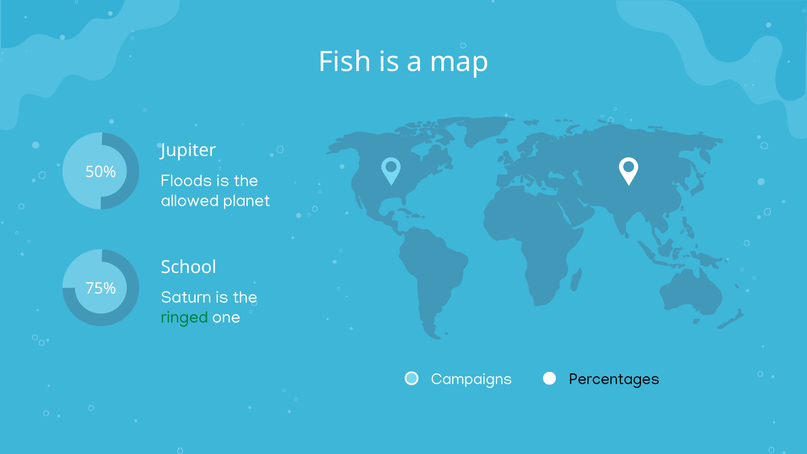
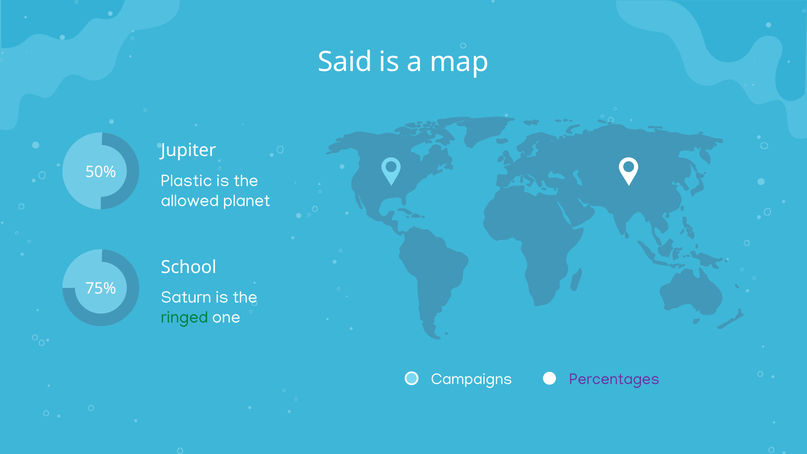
Fish: Fish -> Said
Floods: Floods -> Plastic
Percentages colour: black -> purple
